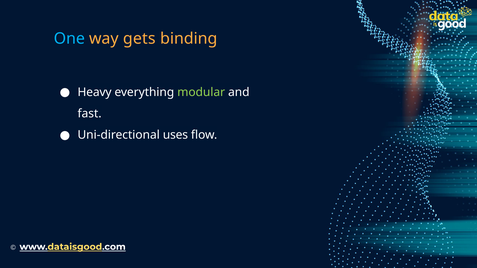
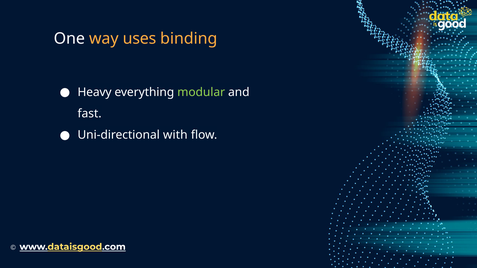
One colour: light blue -> white
gets: gets -> uses
uses: uses -> with
